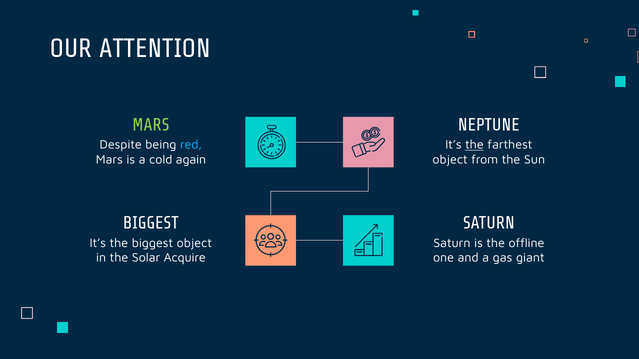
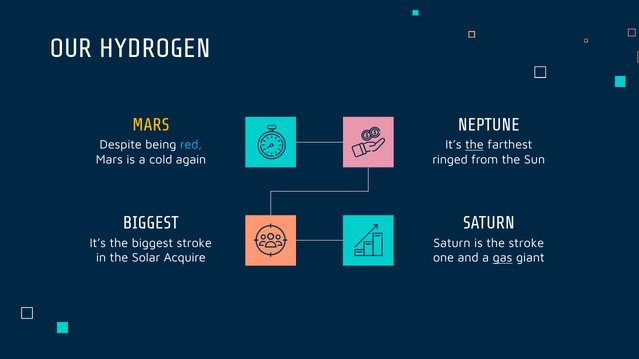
ATTENTION: ATTENTION -> HYDROGEN
MARS at (151, 125) colour: light green -> yellow
object at (450, 160): object -> ringed
biggest object: object -> stroke
the offline: offline -> stroke
gas underline: none -> present
